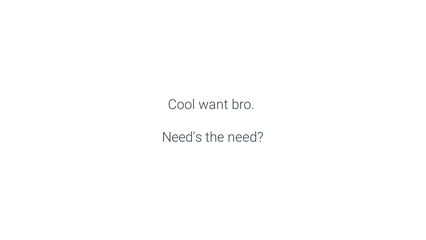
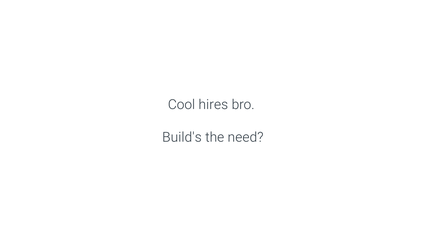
want: want -> hires
Need's: Need's -> Build's
